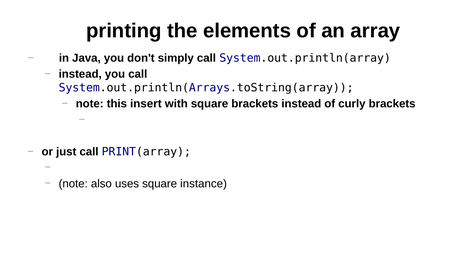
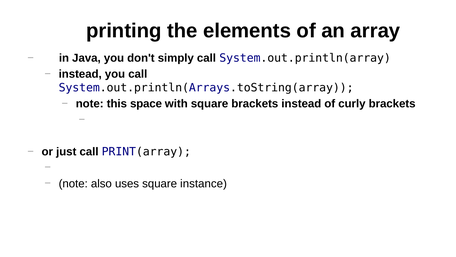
insert: insert -> space
